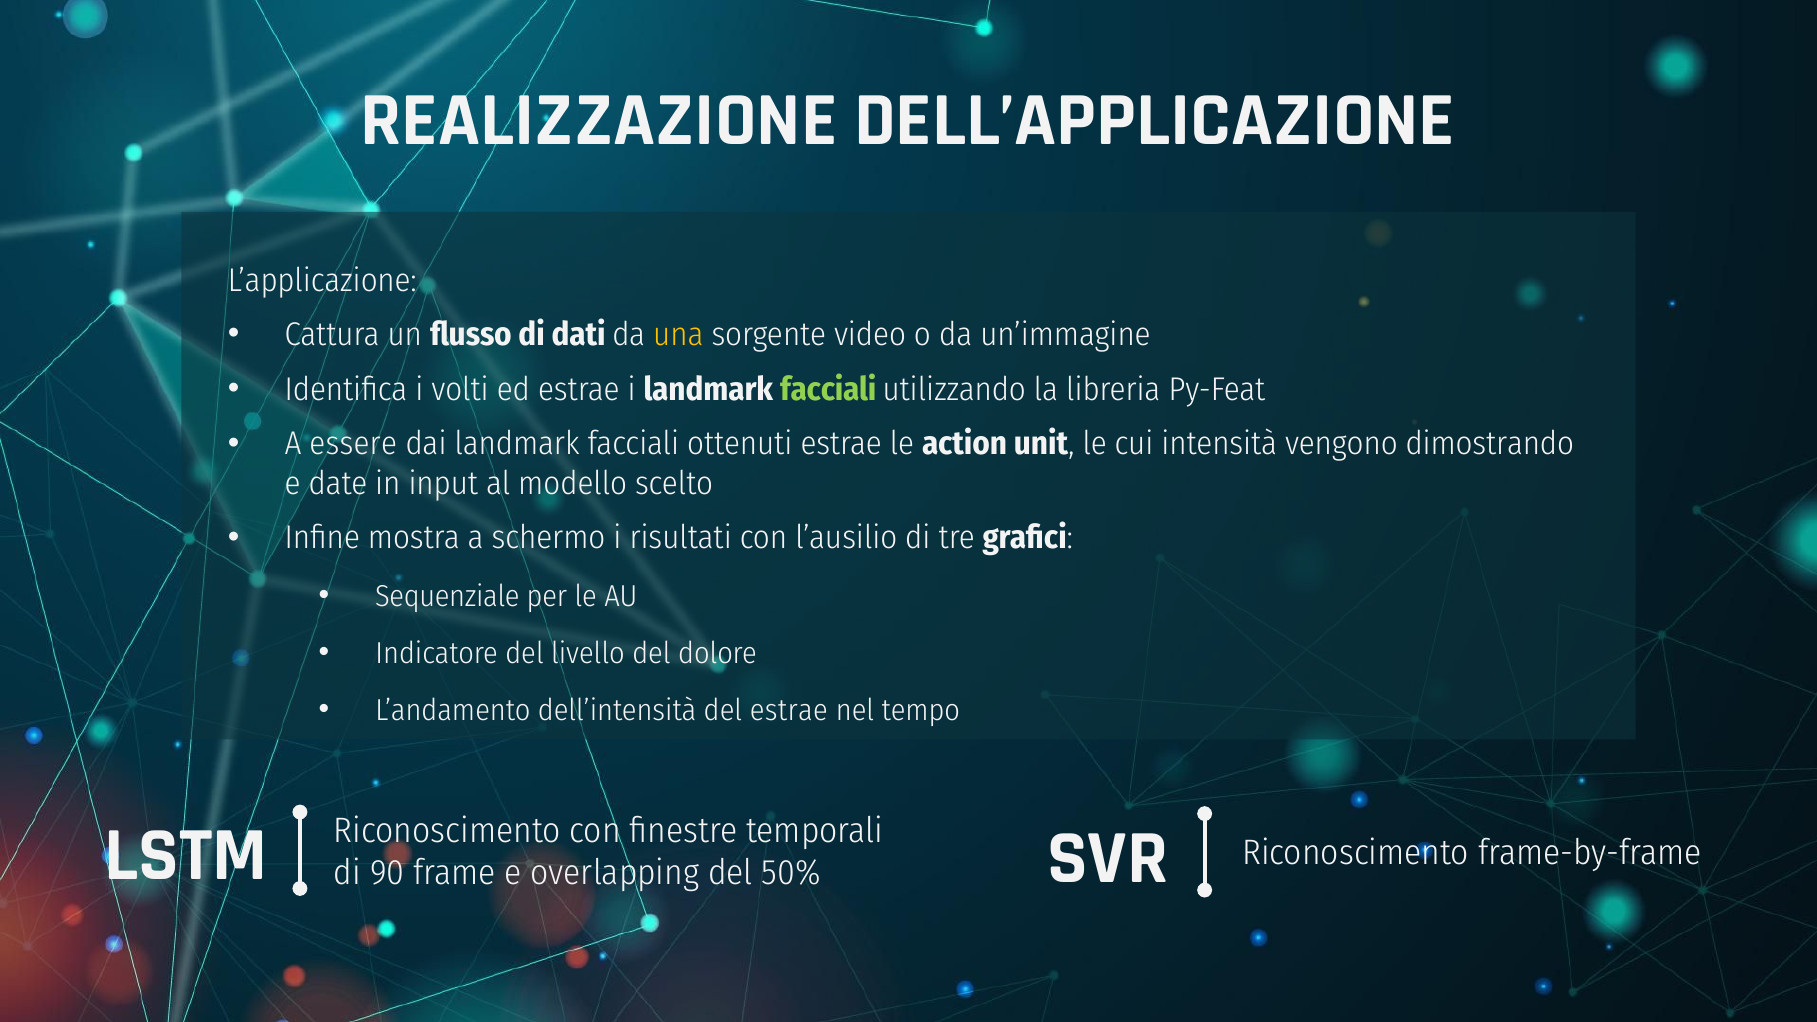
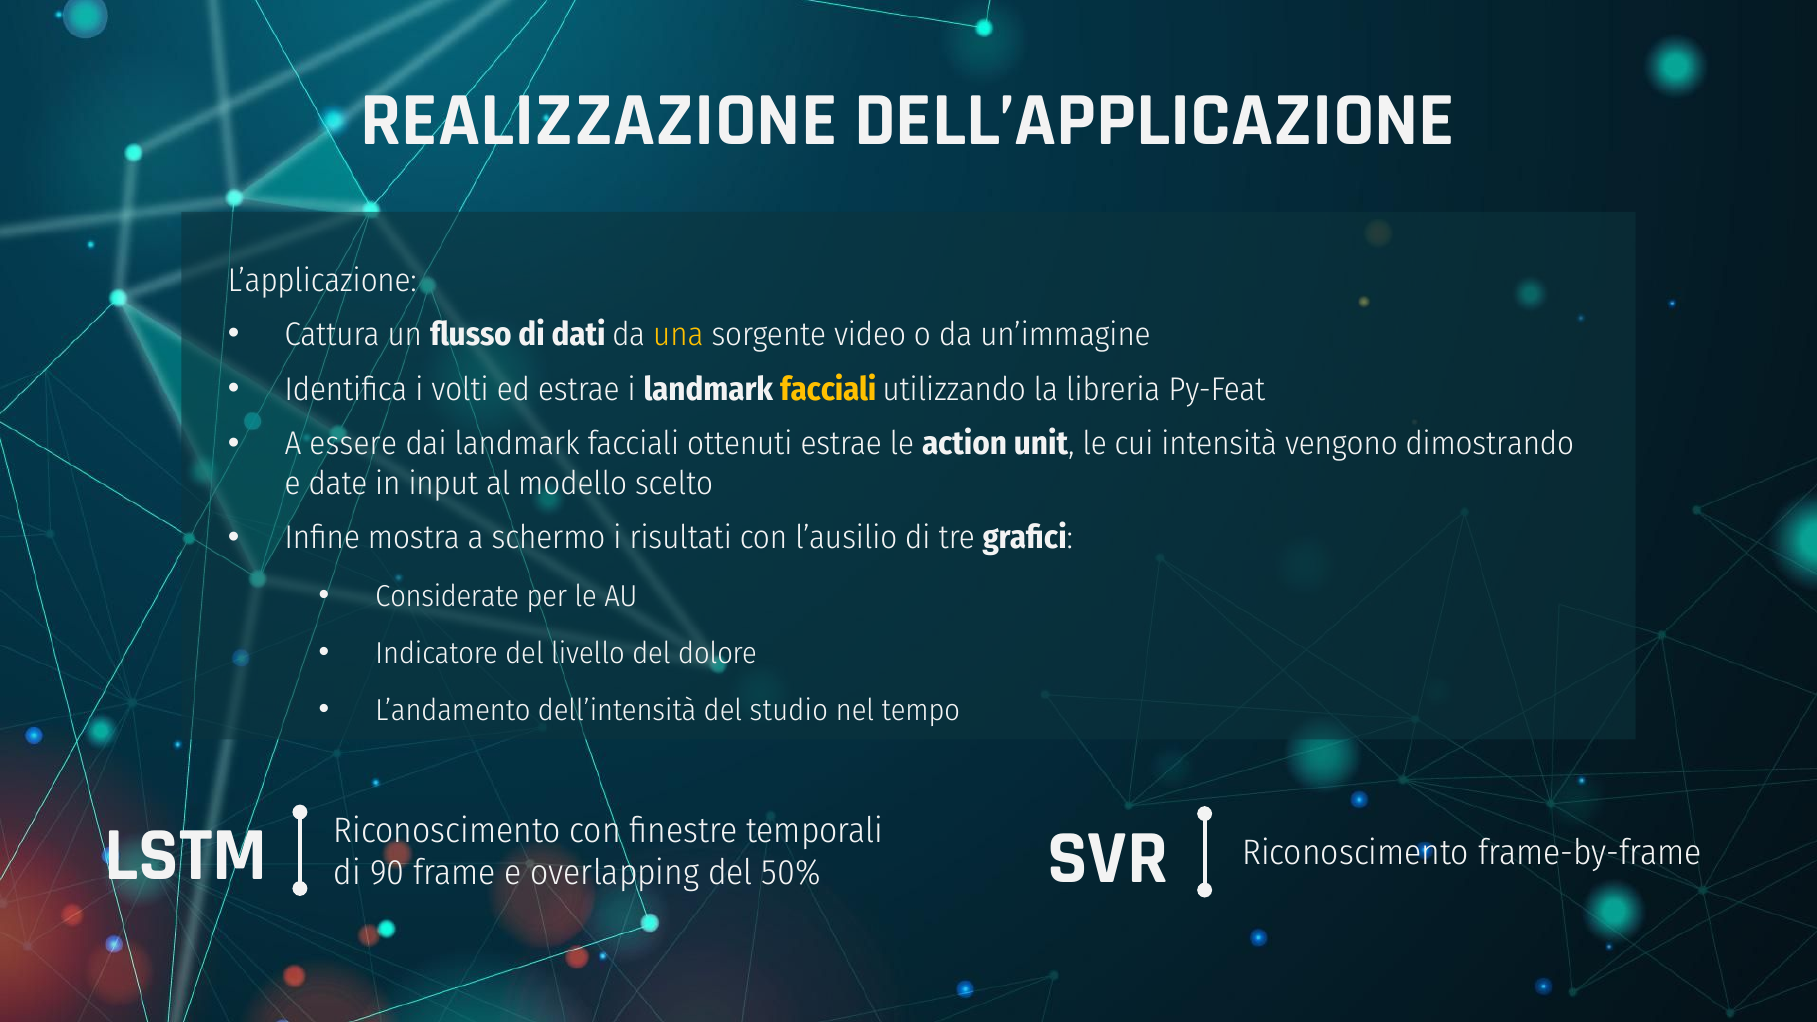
facciali at (828, 390) colour: light green -> yellow
Sequenziale: Sequenziale -> Considerate
del estrae: estrae -> studio
